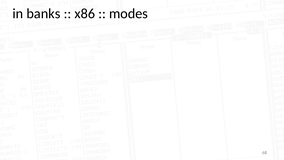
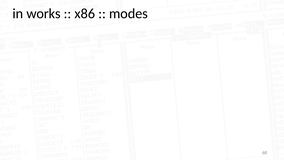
banks: banks -> works
